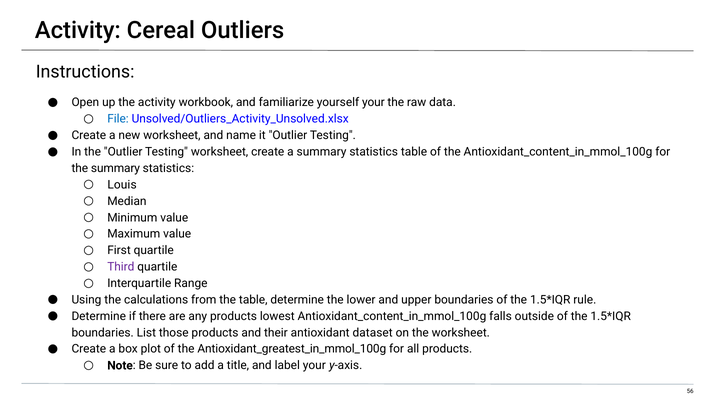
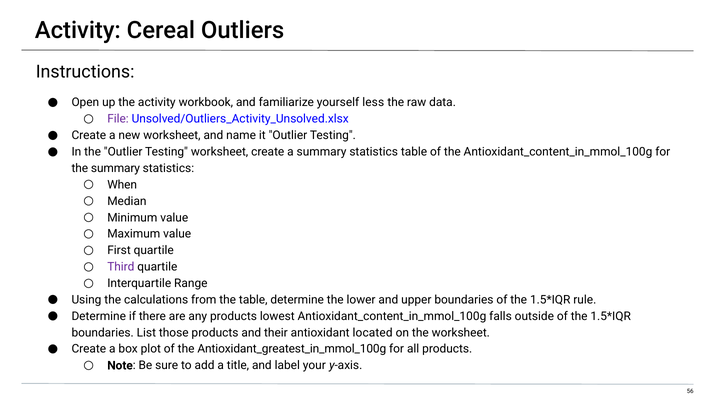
yourself your: your -> less
File colour: blue -> purple
Louis: Louis -> When
dataset: dataset -> located
